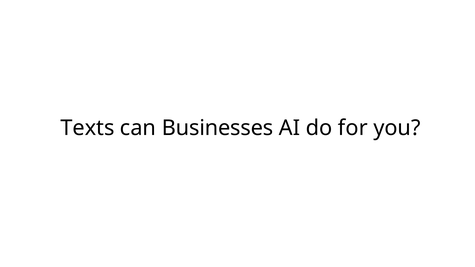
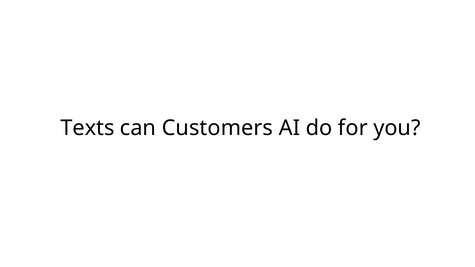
Businesses: Businesses -> Customers
